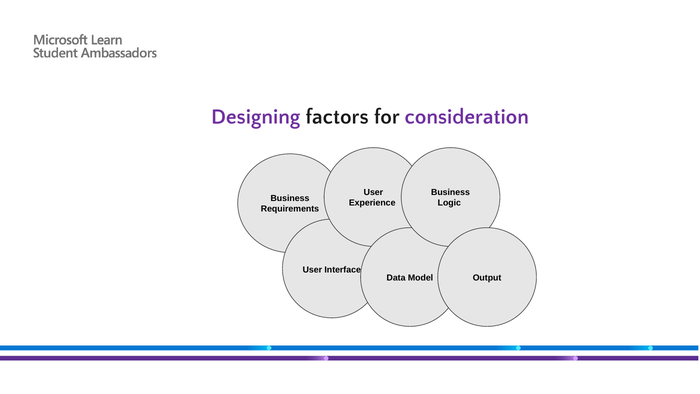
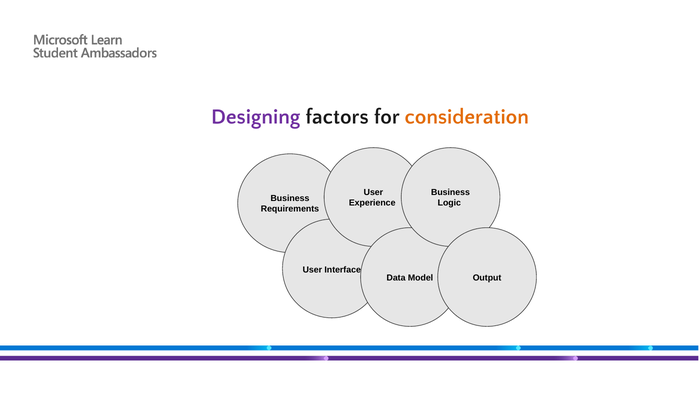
consideration colour: purple -> orange
